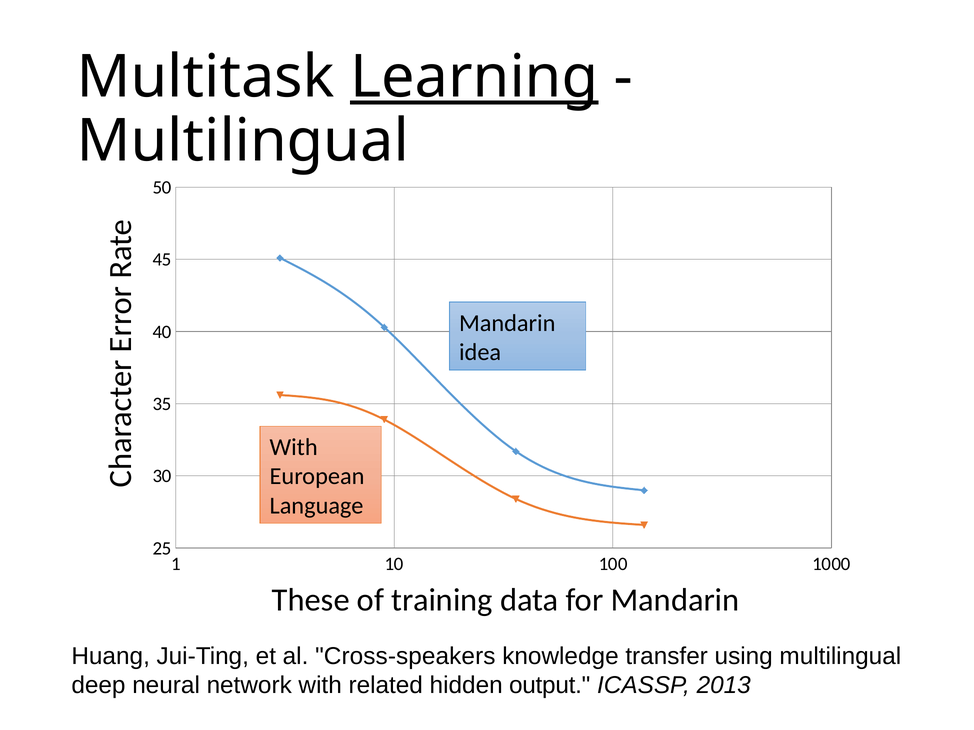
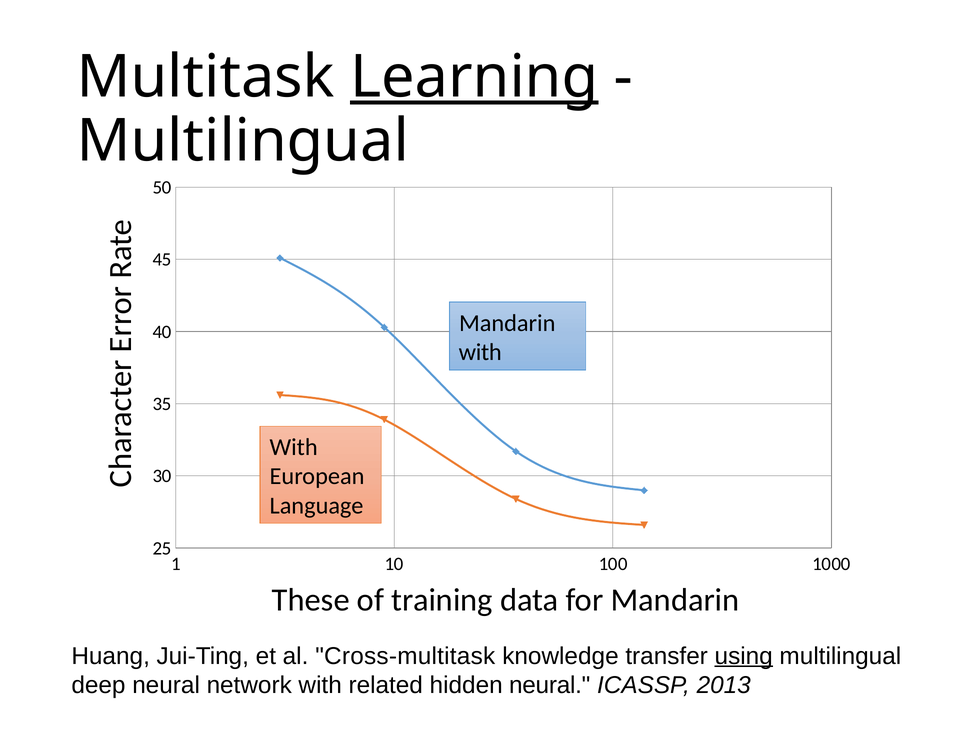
idea at (480, 353): idea -> with
Cross-speakers: Cross-speakers -> Cross-multitask
using underline: none -> present
hidden output: output -> neural
